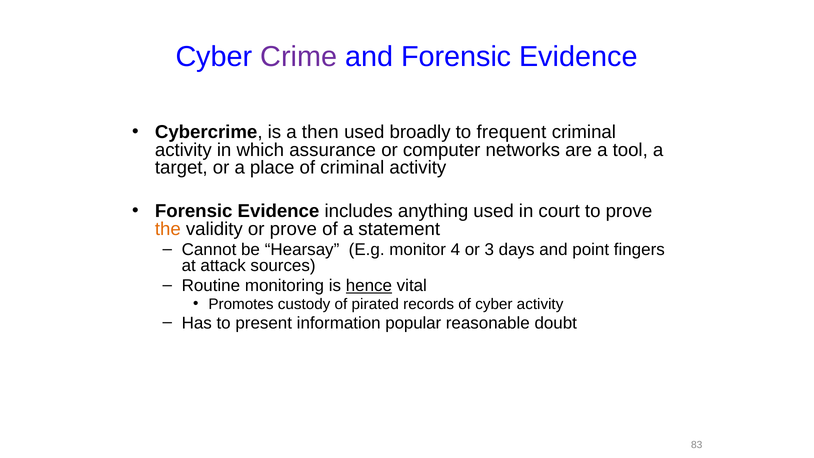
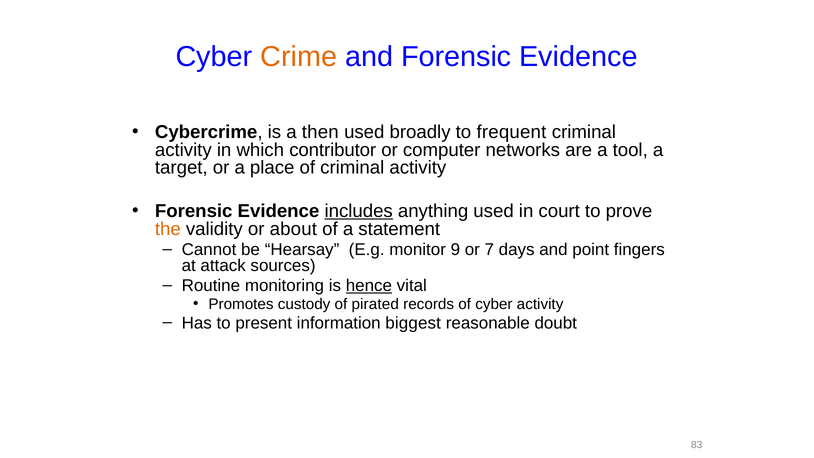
Crime colour: purple -> orange
assurance: assurance -> contributor
includes underline: none -> present
or prove: prove -> about
4: 4 -> 9
3: 3 -> 7
popular: popular -> biggest
